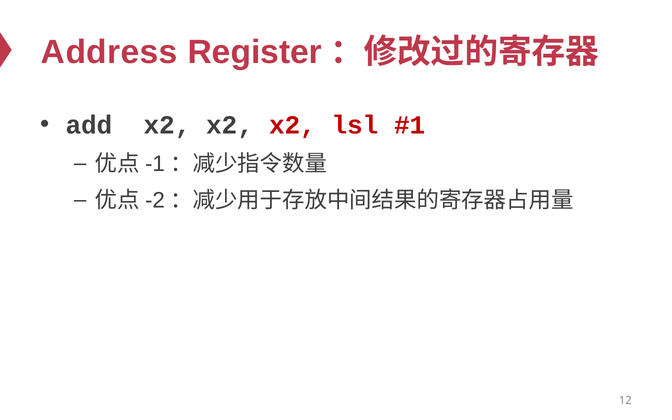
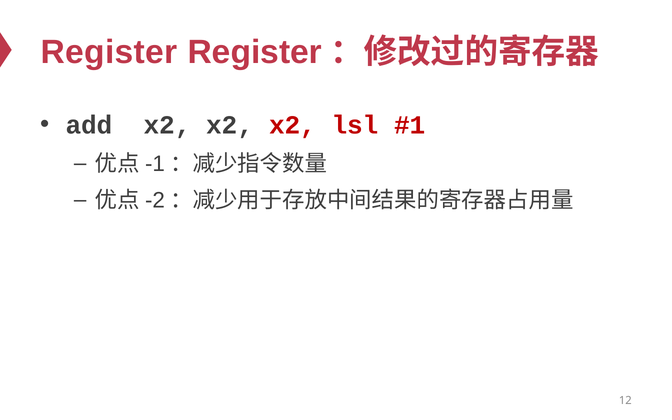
Address at (109, 52): Address -> Register
